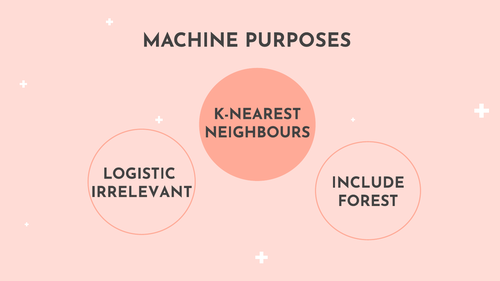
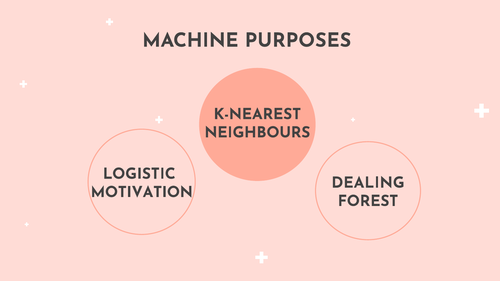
INCLUDE: INCLUDE -> DEALING
IRRELEVANT: IRRELEVANT -> MOTIVATION
